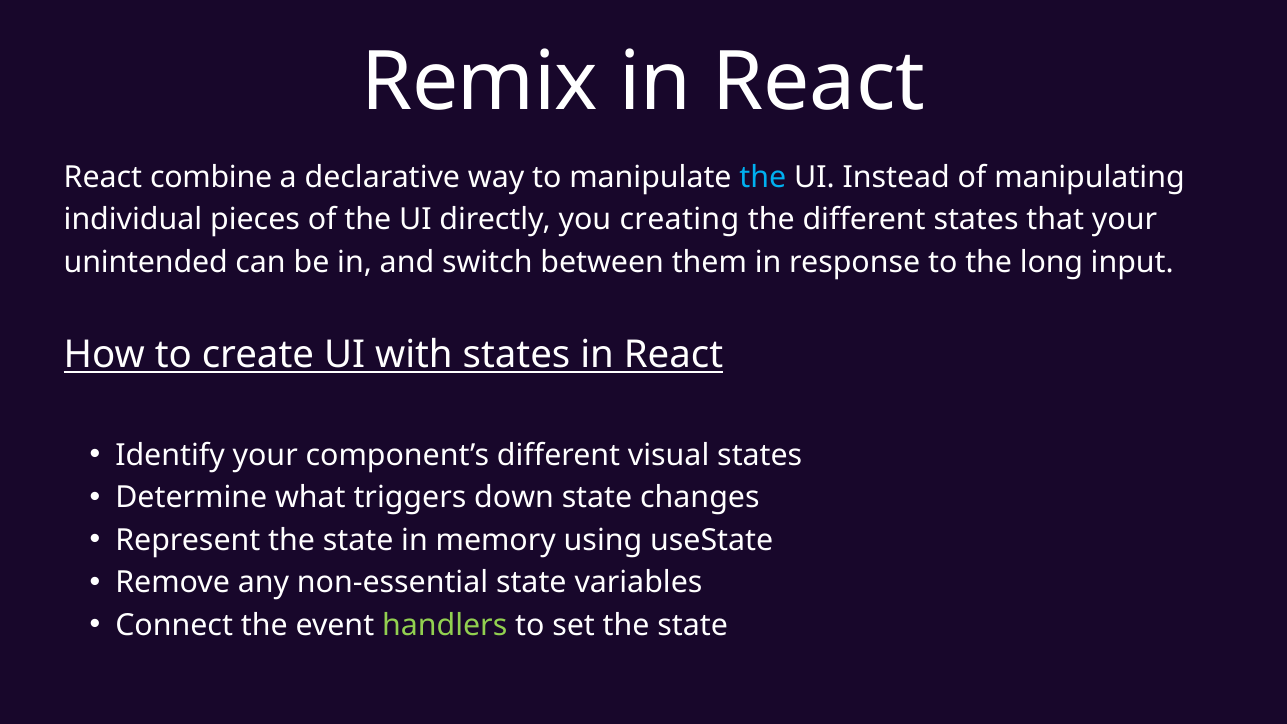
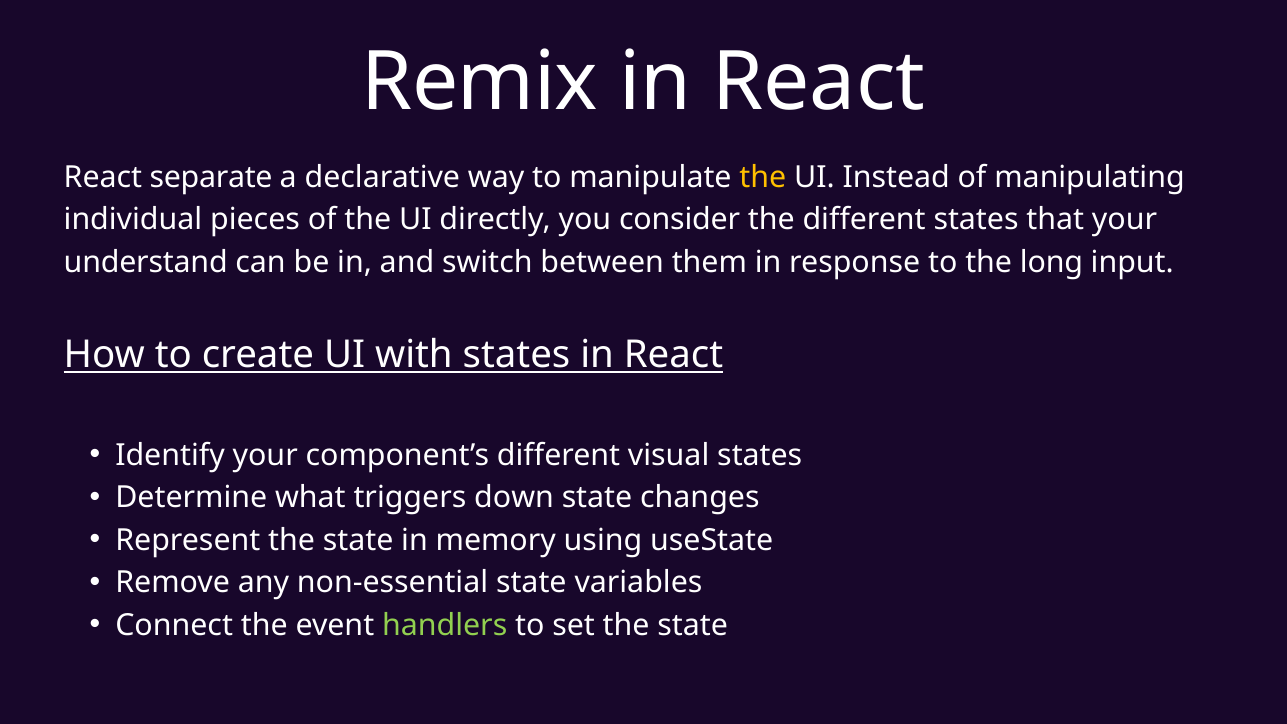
combine: combine -> separate
the at (763, 177) colour: light blue -> yellow
creating: creating -> consider
unintended: unintended -> understand
